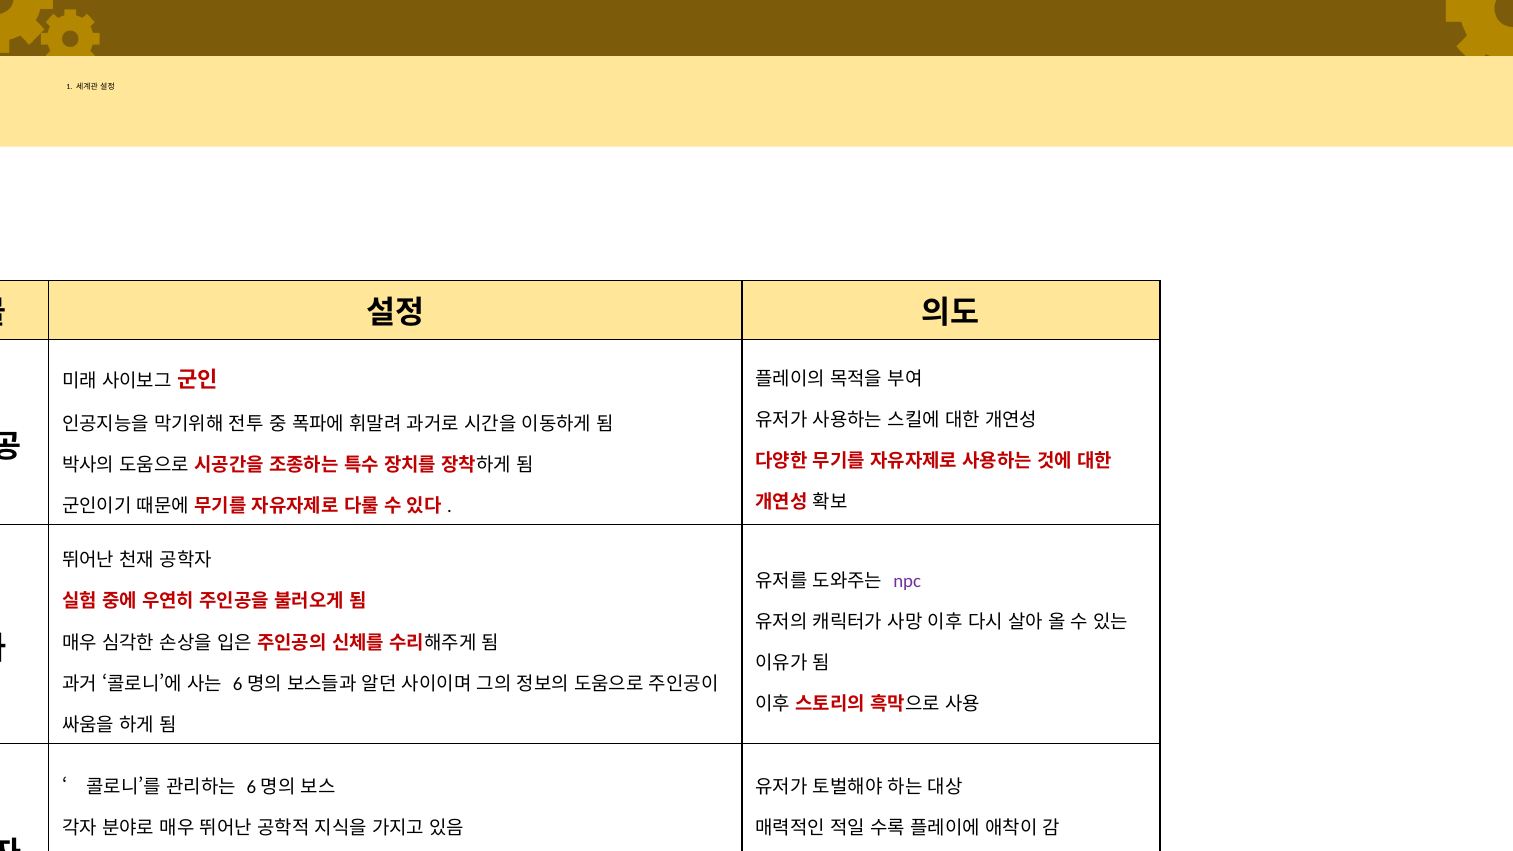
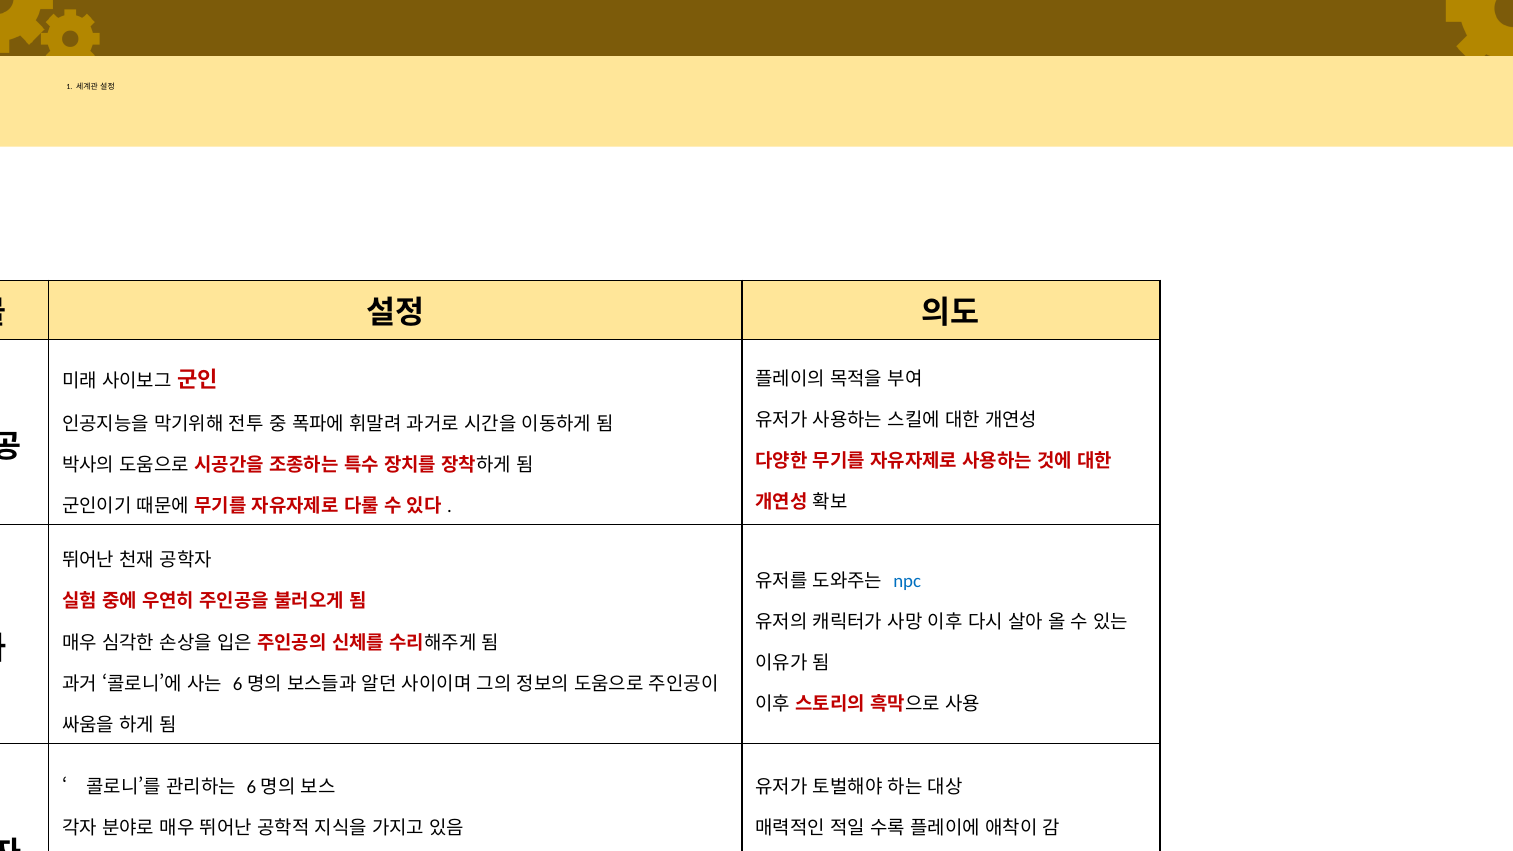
npc colour: purple -> blue
